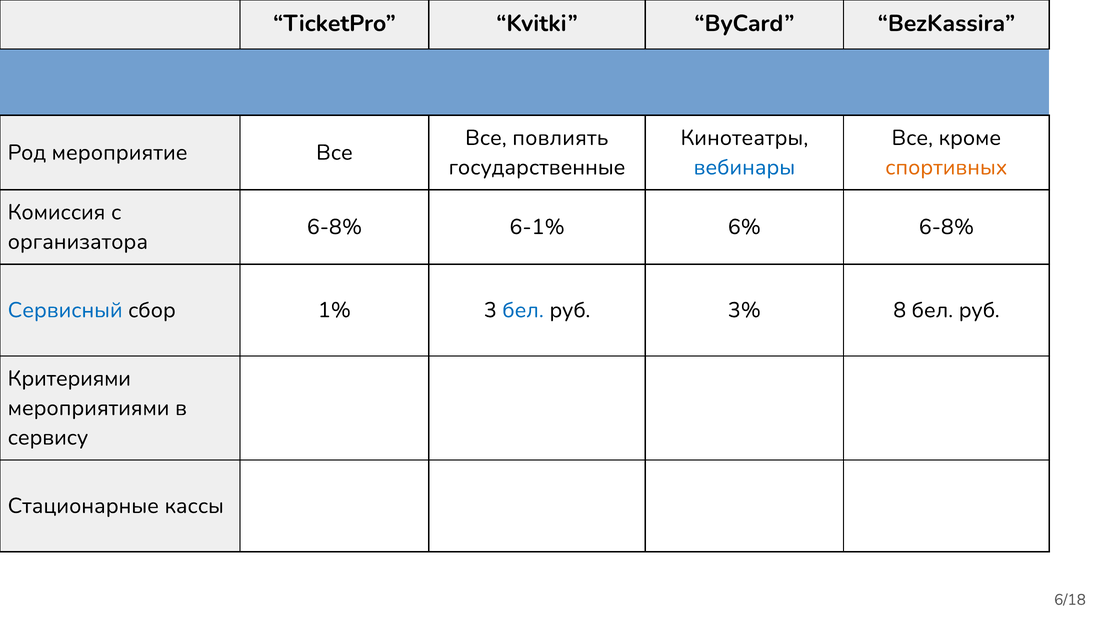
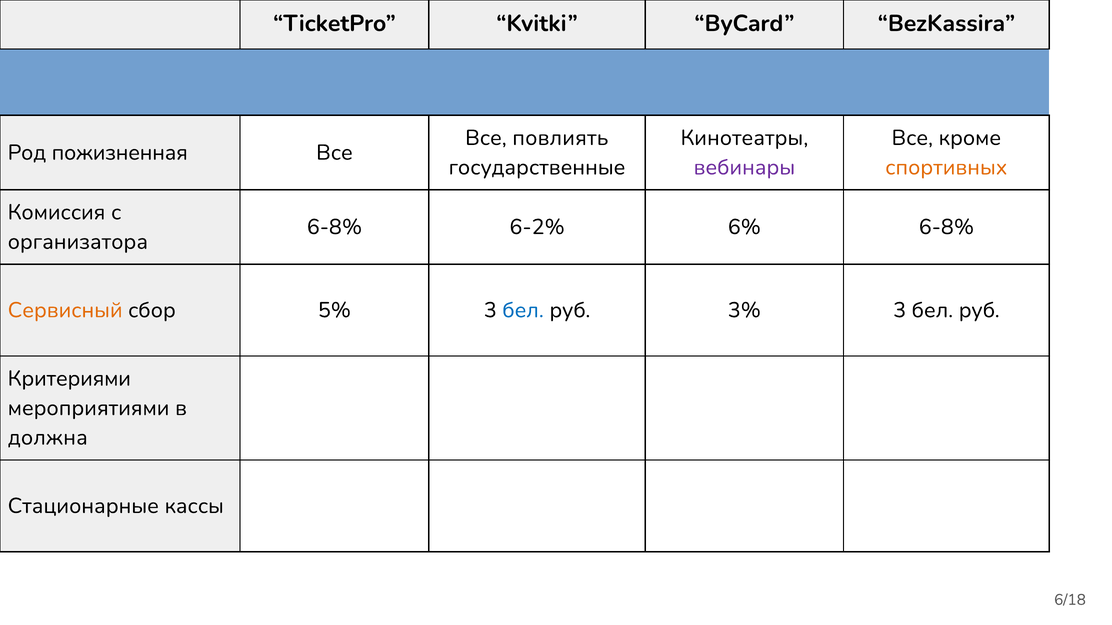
мероприятие: мероприятие -> пожизненная
вебинары colour: blue -> purple
6-1%: 6-1% -> 6-2%
Сервисный colour: blue -> orange
1%: 1% -> 5%
3% 8: 8 -> 3
сервису: сервису -> должна
